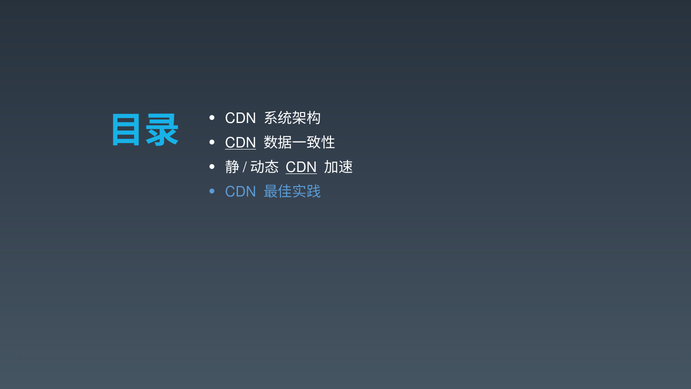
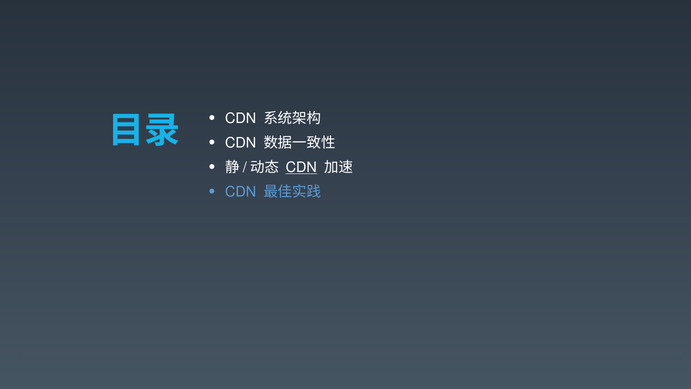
CDN at (241, 143) underline: present -> none
